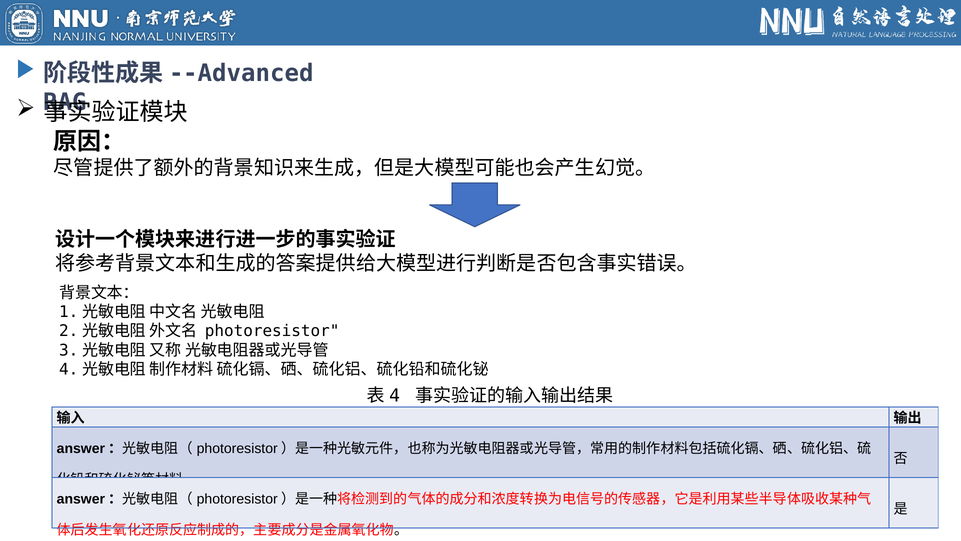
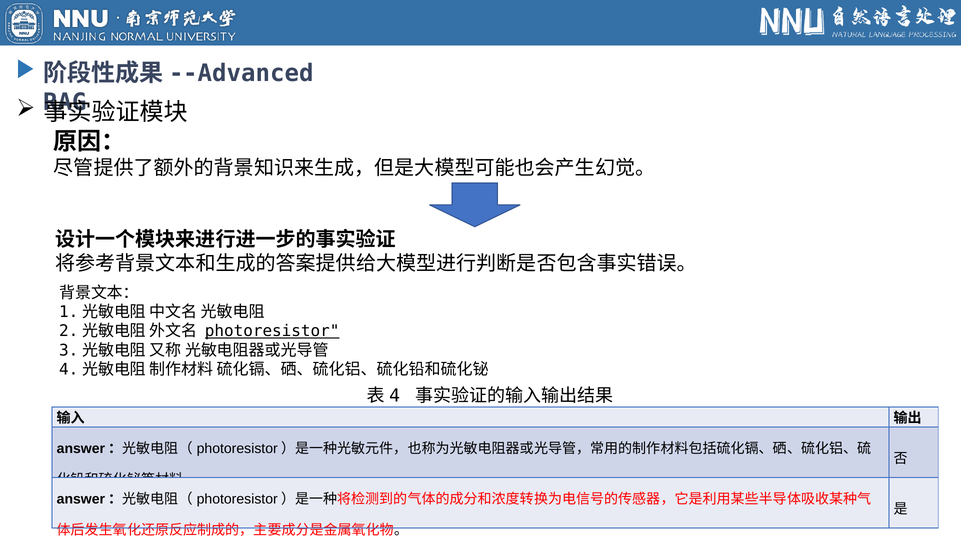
photoresistor underline: none -> present
